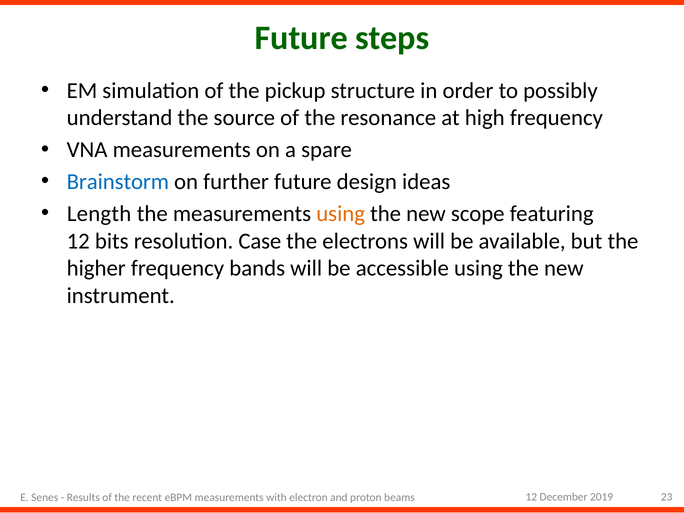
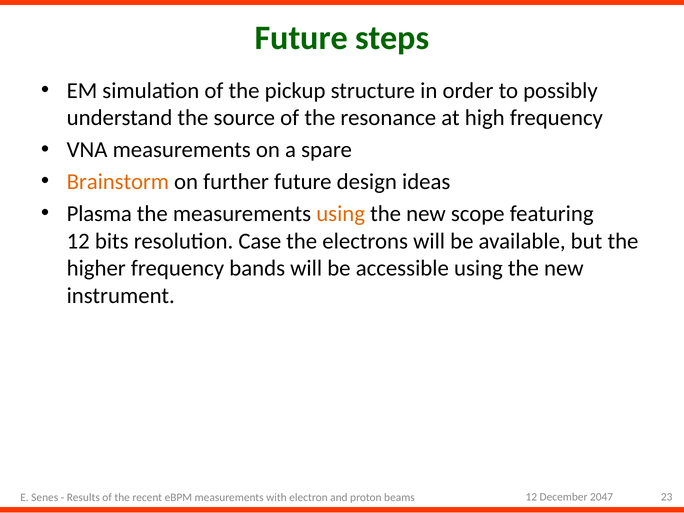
Brainstorm colour: blue -> orange
Length: Length -> Plasma
2019: 2019 -> 2047
